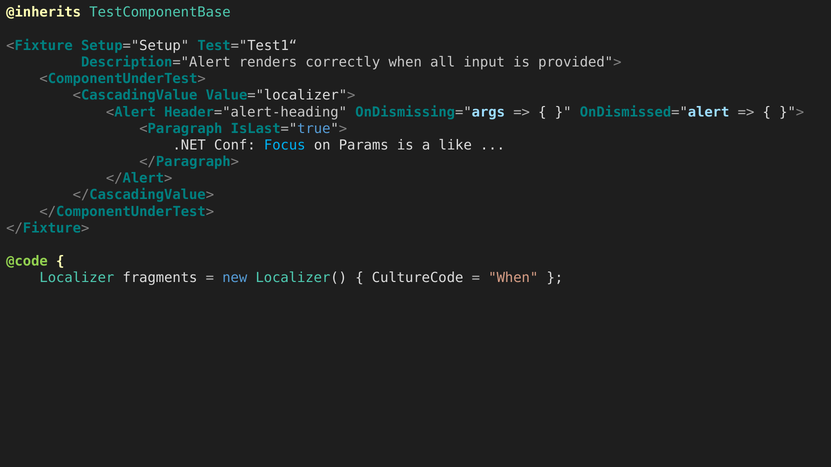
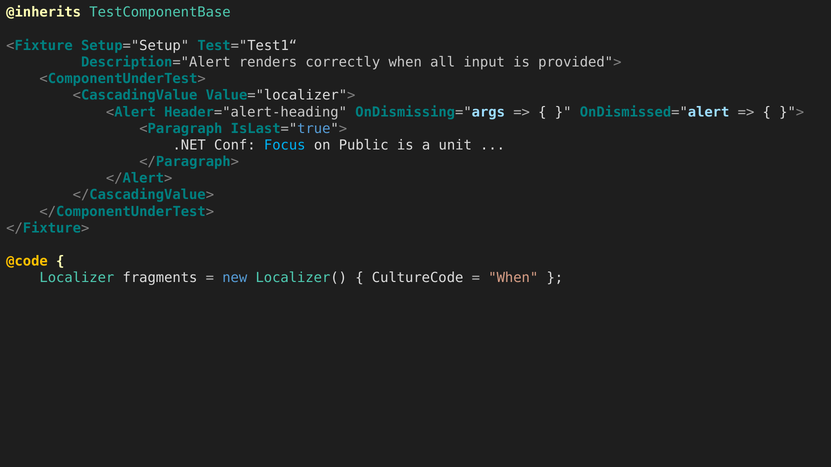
Params: Params -> Public
like: like -> unit
@code colour: light green -> yellow
